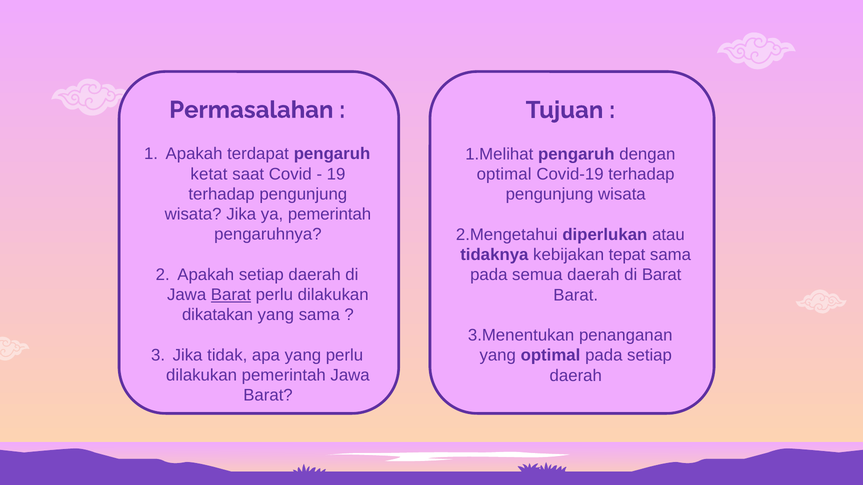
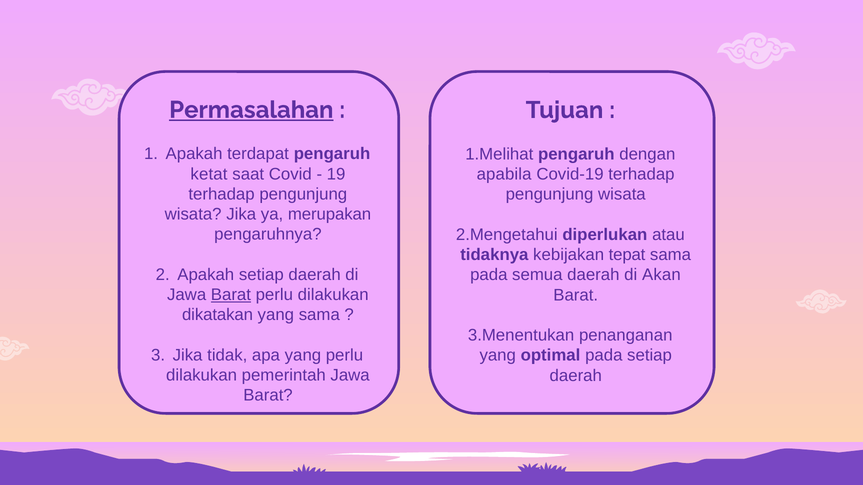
Permasalahan underline: none -> present
optimal at (504, 174): optimal -> apabila
ya pemerintah: pemerintah -> merupakan
di Barat: Barat -> Akan
